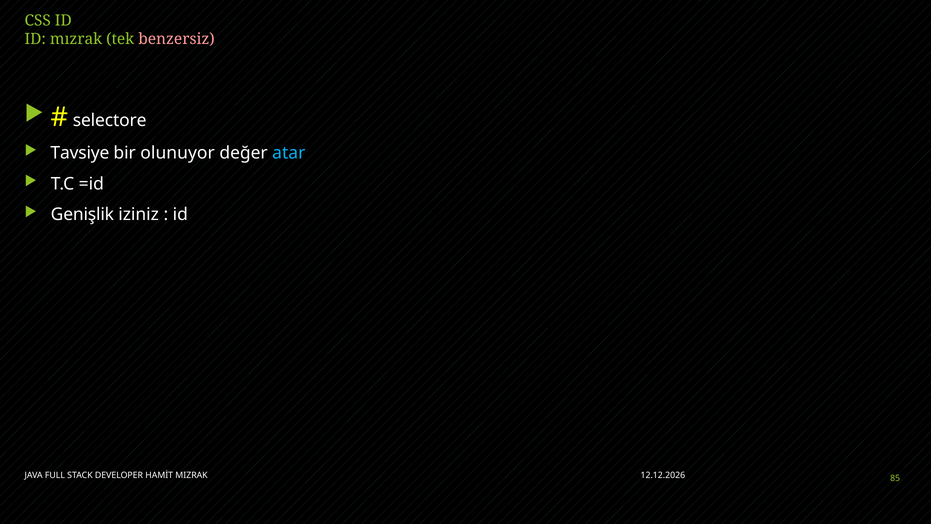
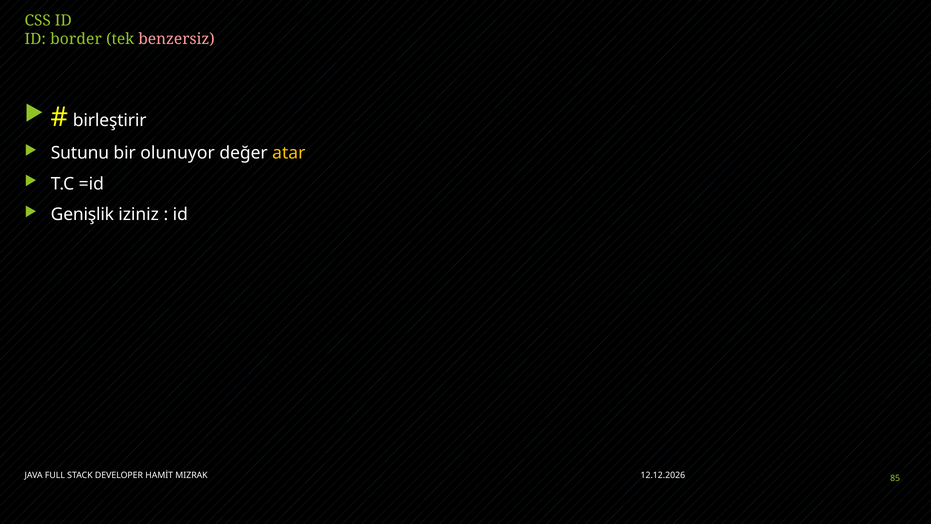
mızrak: mızrak -> border
selectore: selectore -> birleştirir
Tavsiye: Tavsiye -> Sutunu
atar colour: light blue -> yellow
